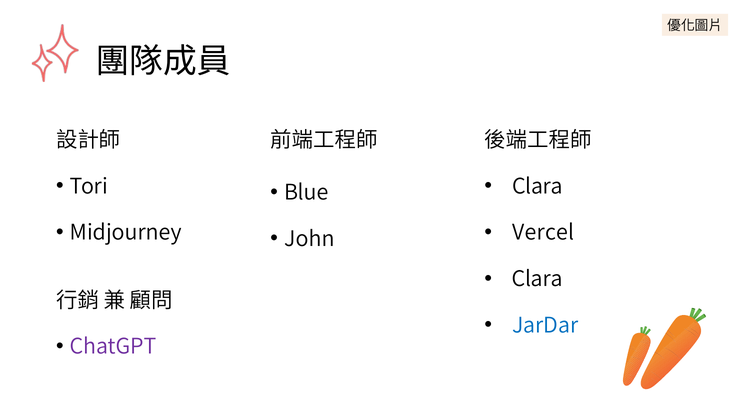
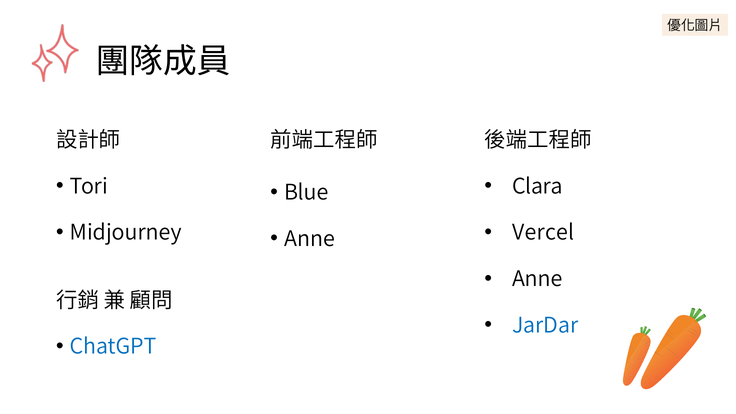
John at (309, 239): John -> Anne
Clara at (537, 279): Clara -> Anne
ChatGPT colour: purple -> blue
